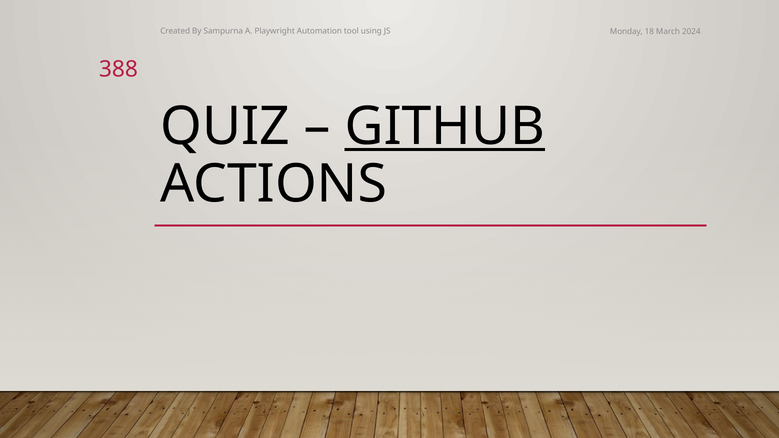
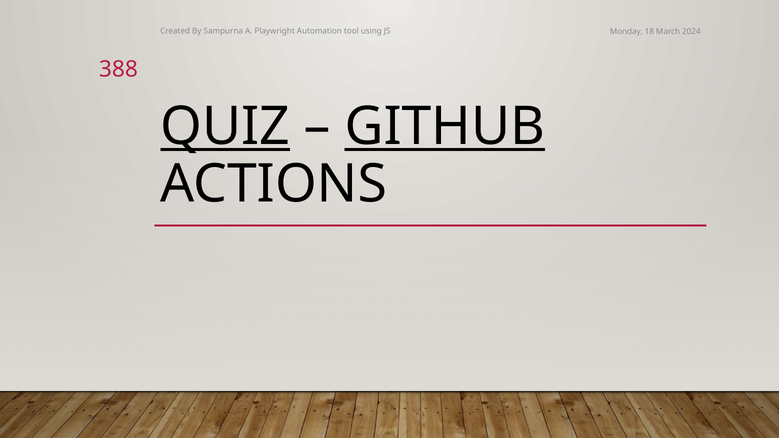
QUIZ underline: none -> present
